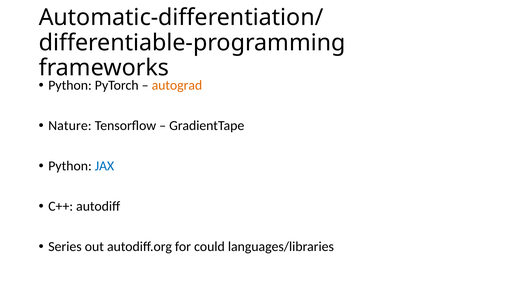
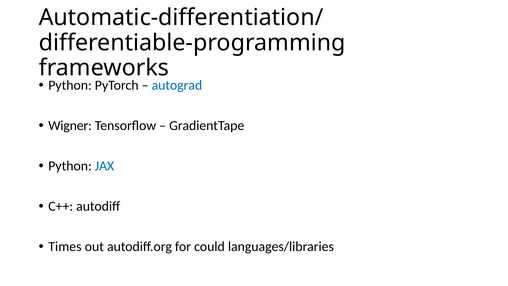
autograd colour: orange -> blue
Nature: Nature -> Wigner
Series: Series -> Times
